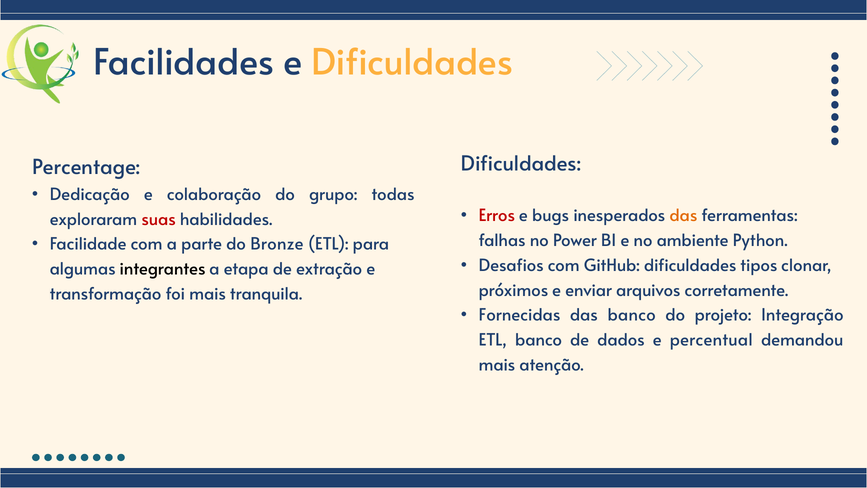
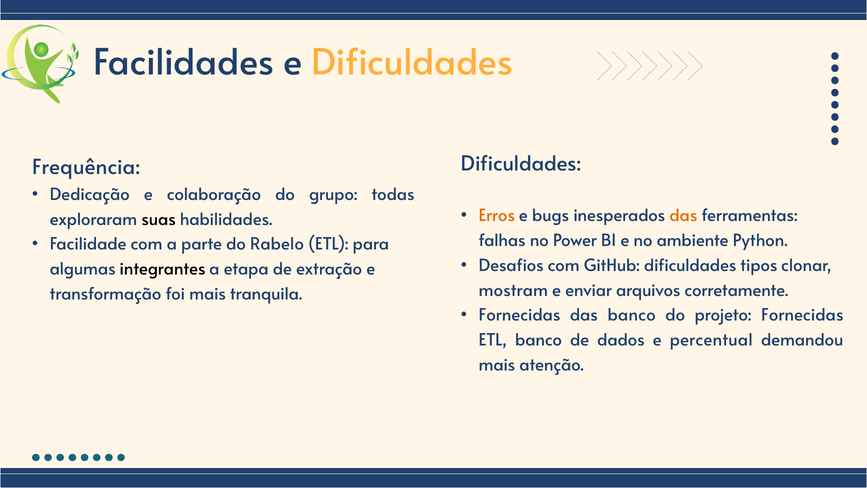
Percentage: Percentage -> Frequência
Erros colour: red -> orange
suas colour: red -> black
Bronze: Bronze -> Rabelo
próximos: próximos -> mostram
projeto Integração: Integração -> Fornecidas
